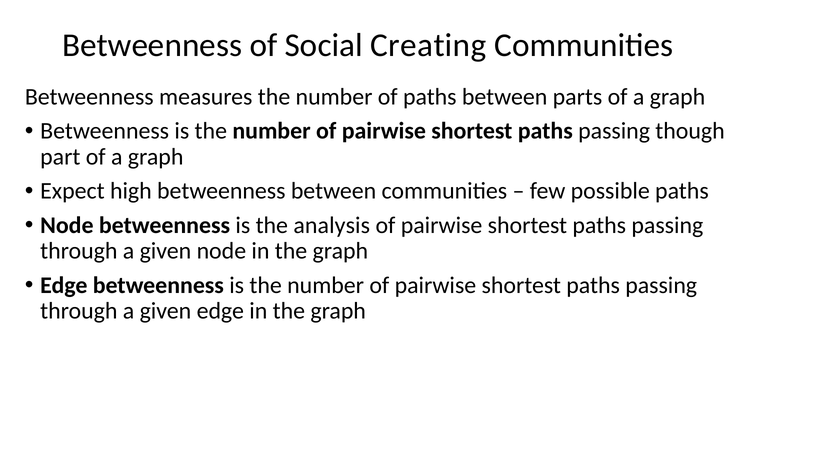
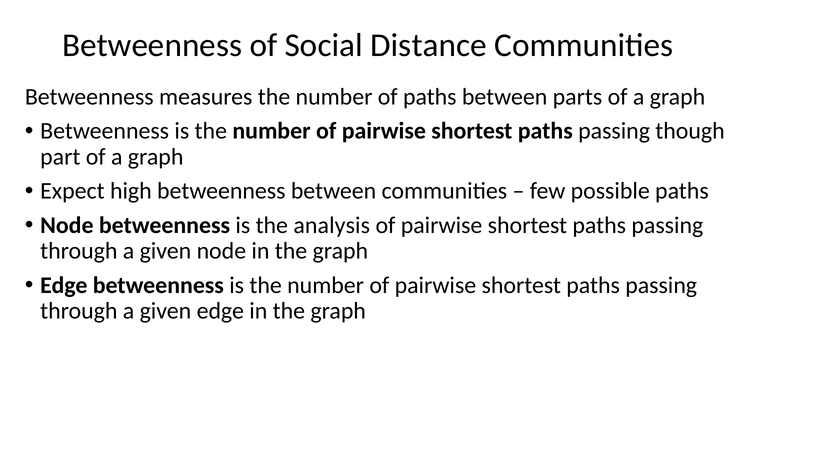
Creating: Creating -> Distance
